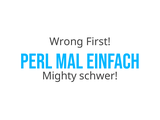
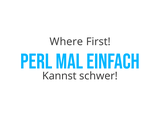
Wrong: Wrong -> Where
Mighty: Mighty -> Kannst
